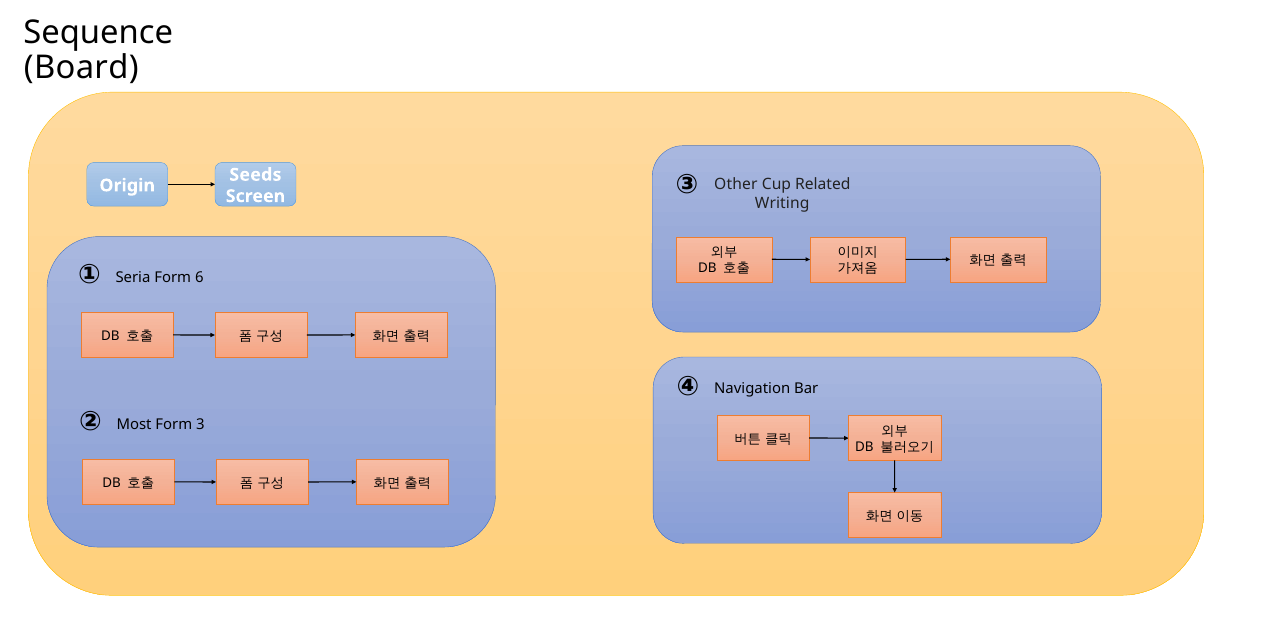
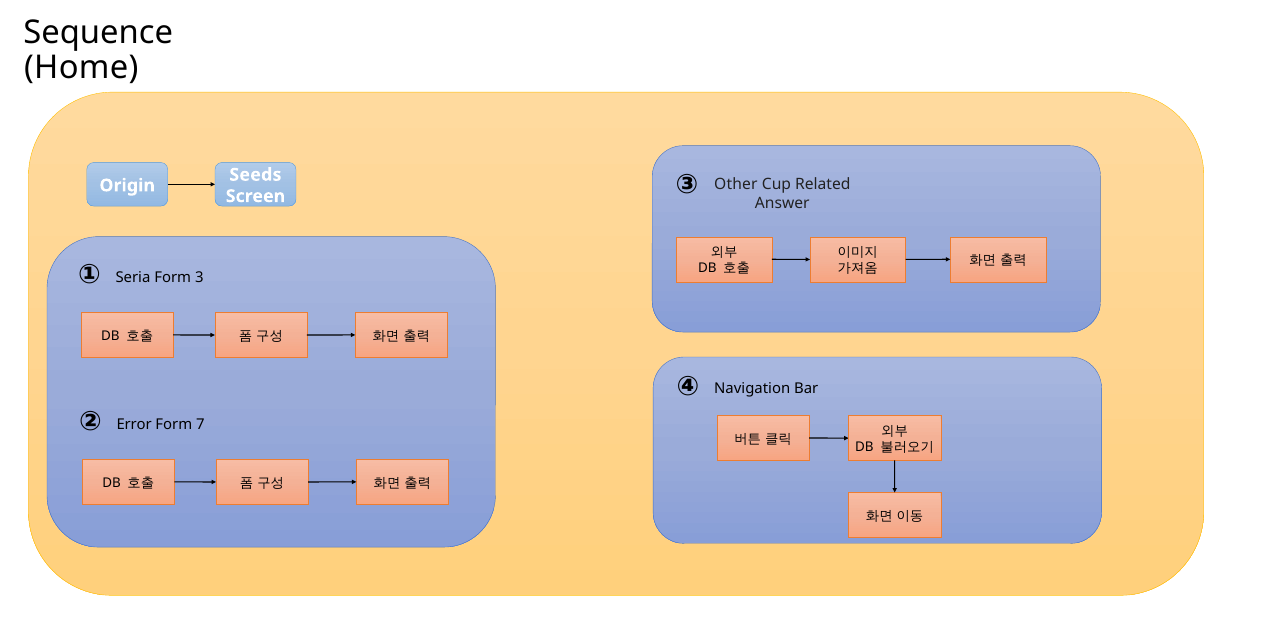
Board: Board -> Home
Writing: Writing -> Answer
6: 6 -> 3
Most: Most -> Error
3: 3 -> 7
